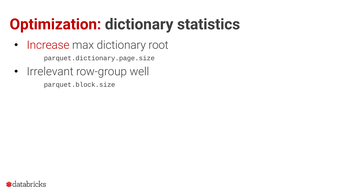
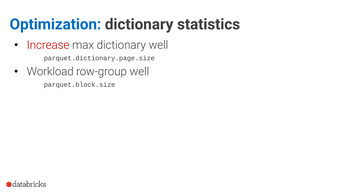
Optimization colour: red -> blue
dictionary root: root -> well
Irrelevant: Irrelevant -> Workload
